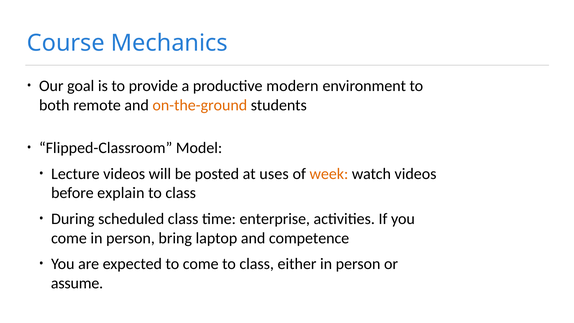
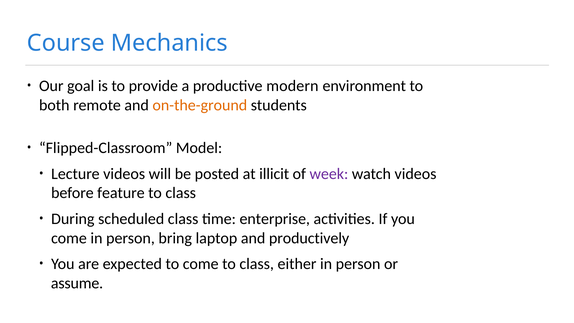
uses: uses -> illicit
week colour: orange -> purple
explain: explain -> feature
competence: competence -> productively
